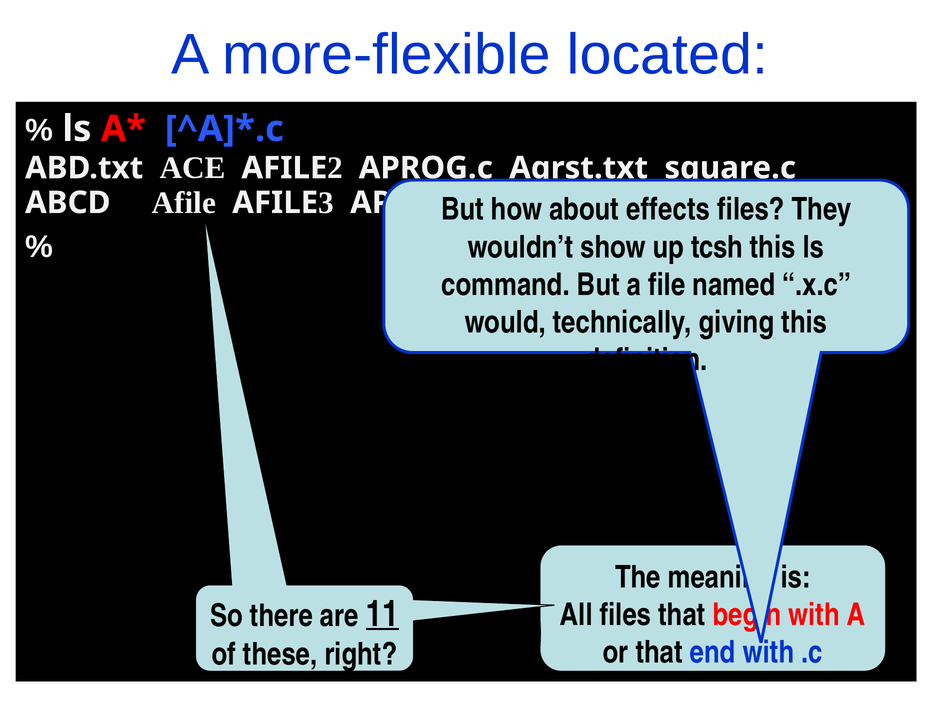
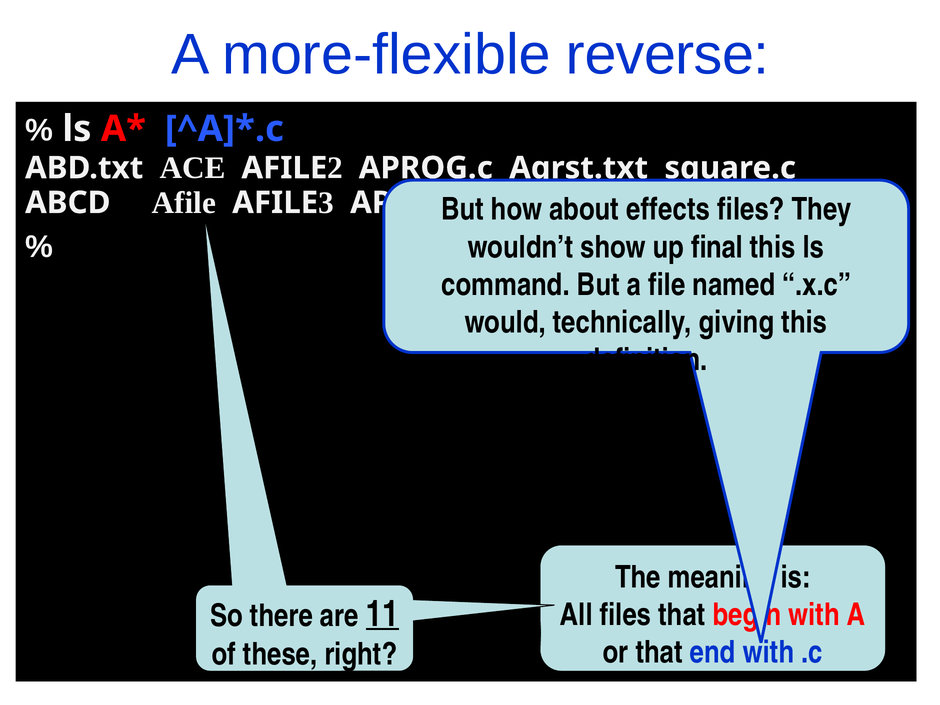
located: located -> reverse
tcsh: tcsh -> final
